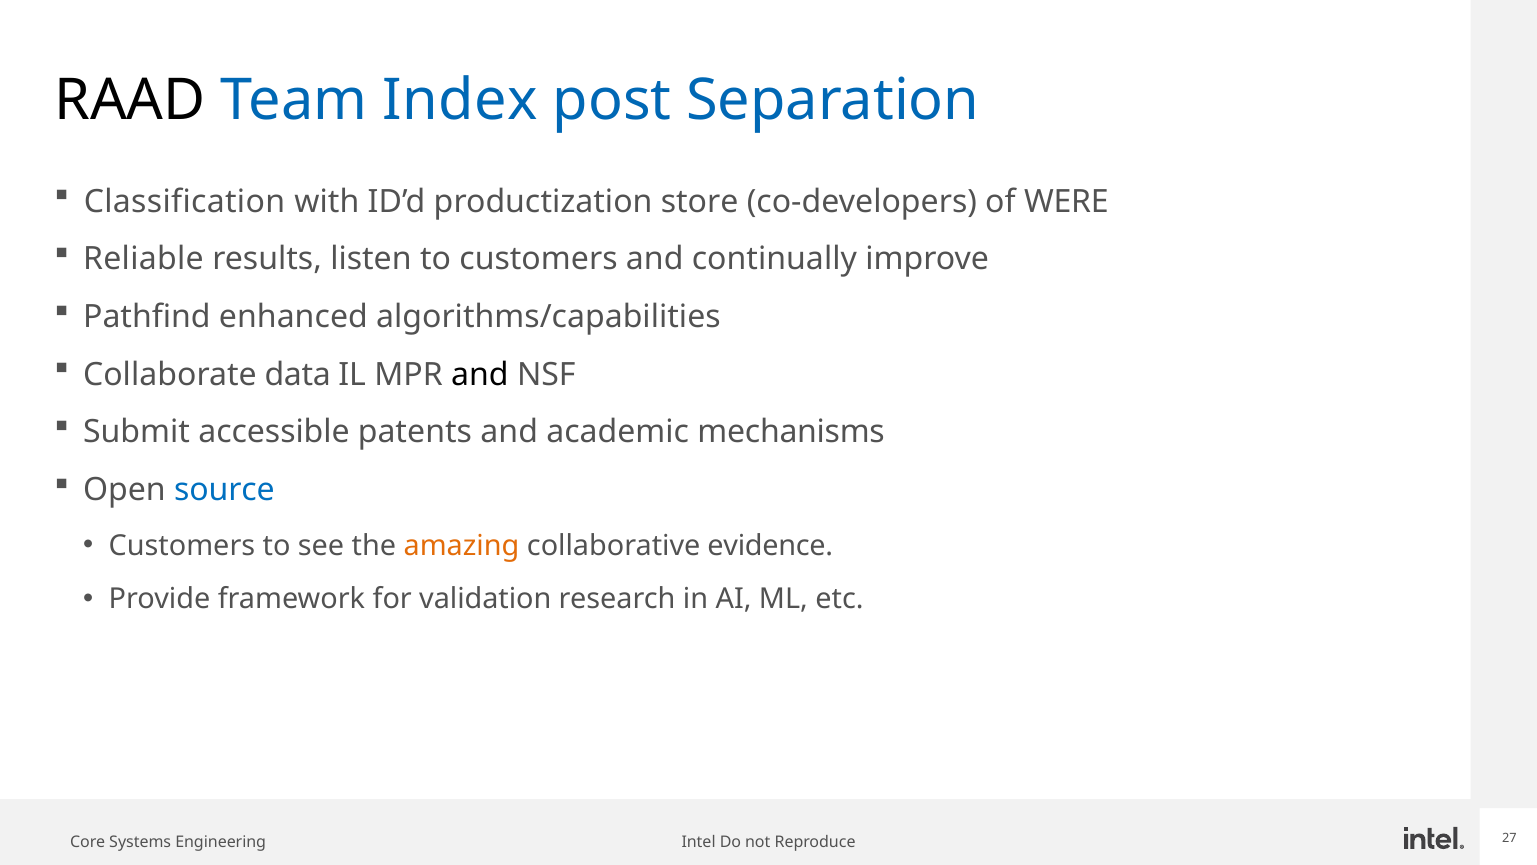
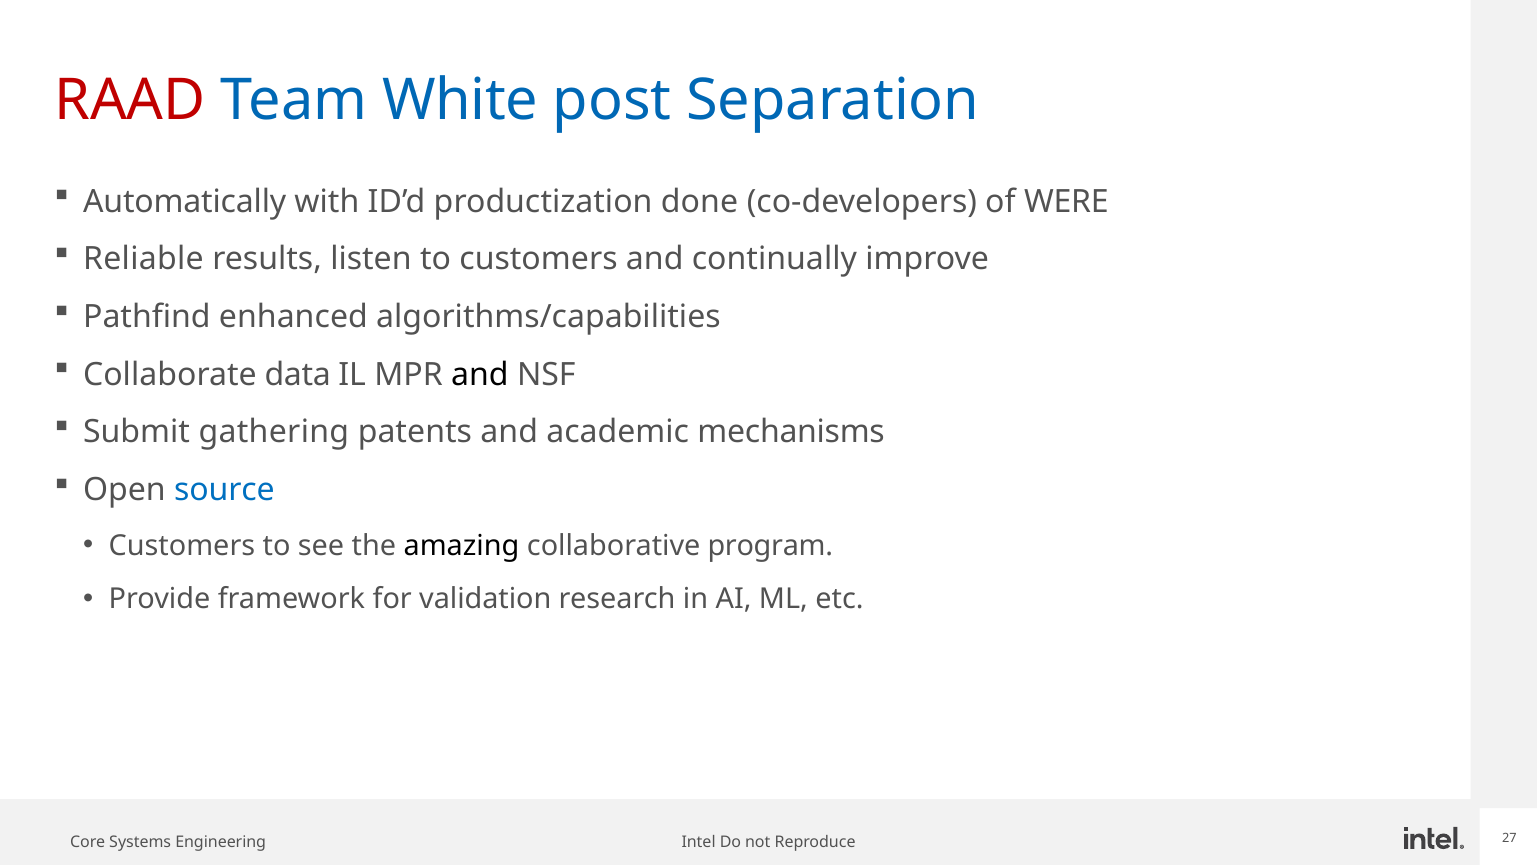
RAAD colour: black -> red
Index: Index -> White
Classification: Classification -> Automatically
store: store -> done
accessible: accessible -> gathering
amazing colour: orange -> black
evidence: evidence -> program
